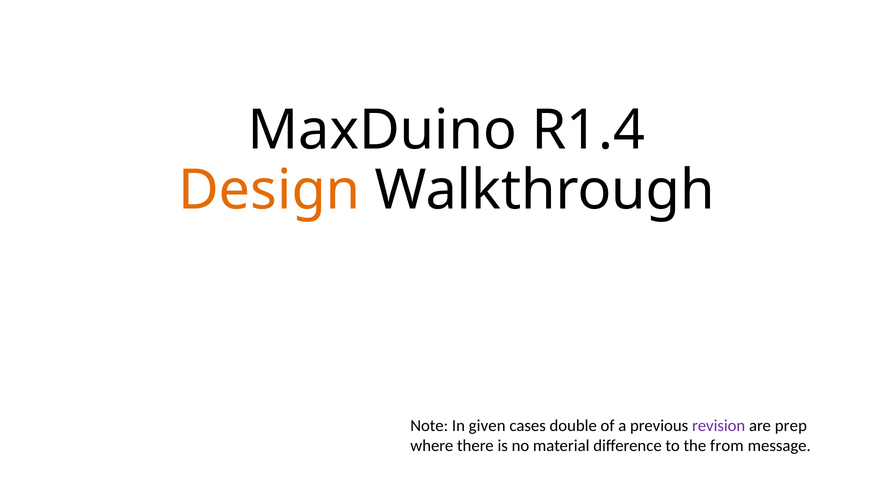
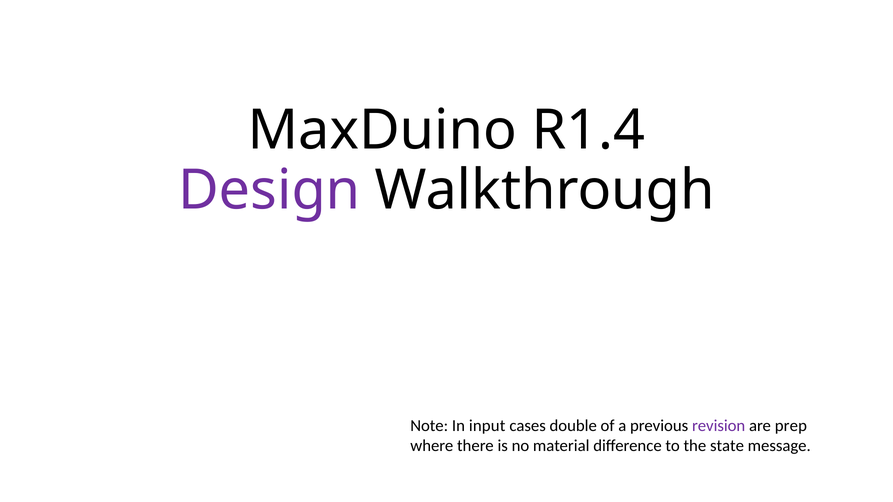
Design colour: orange -> purple
given: given -> input
from: from -> state
